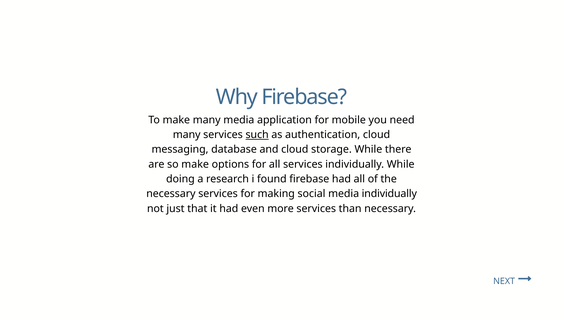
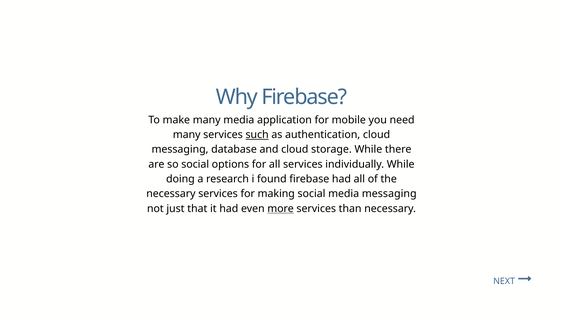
so make: make -> social
media individually: individually -> messaging
more underline: none -> present
